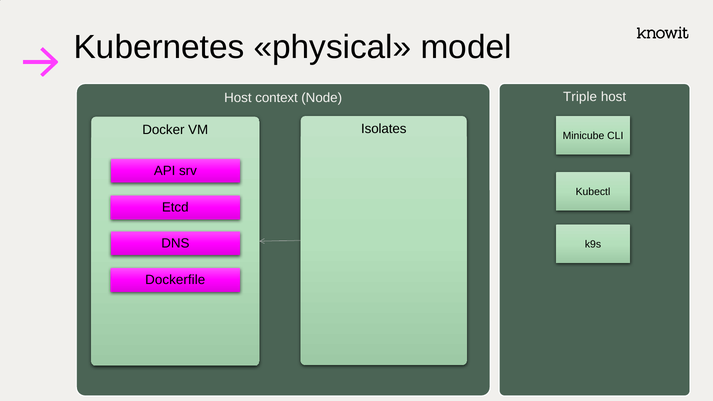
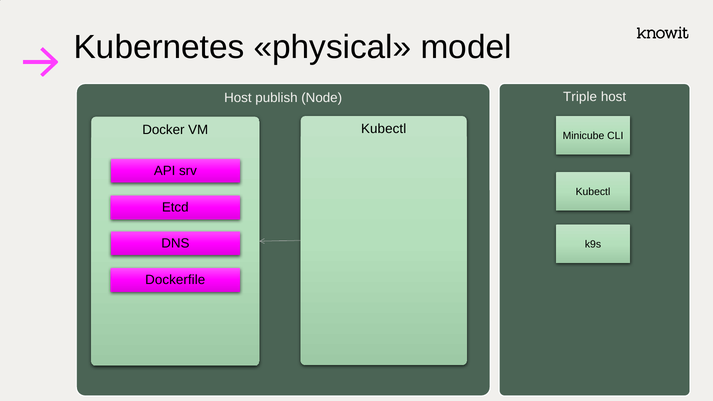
context: context -> publish
Isolates at (384, 129): Isolates -> Kubectl
